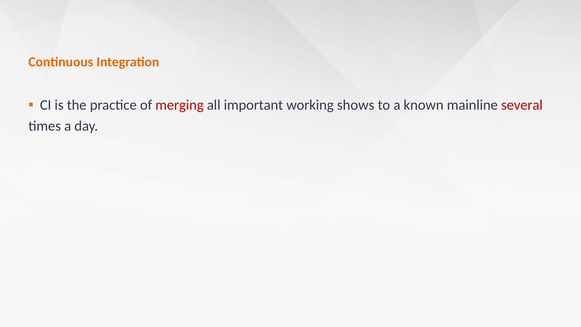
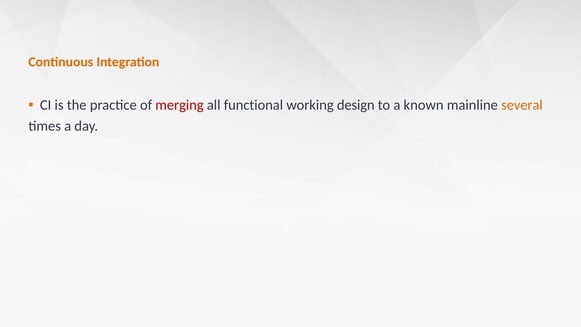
important: important -> functional
shows: shows -> design
several colour: red -> orange
